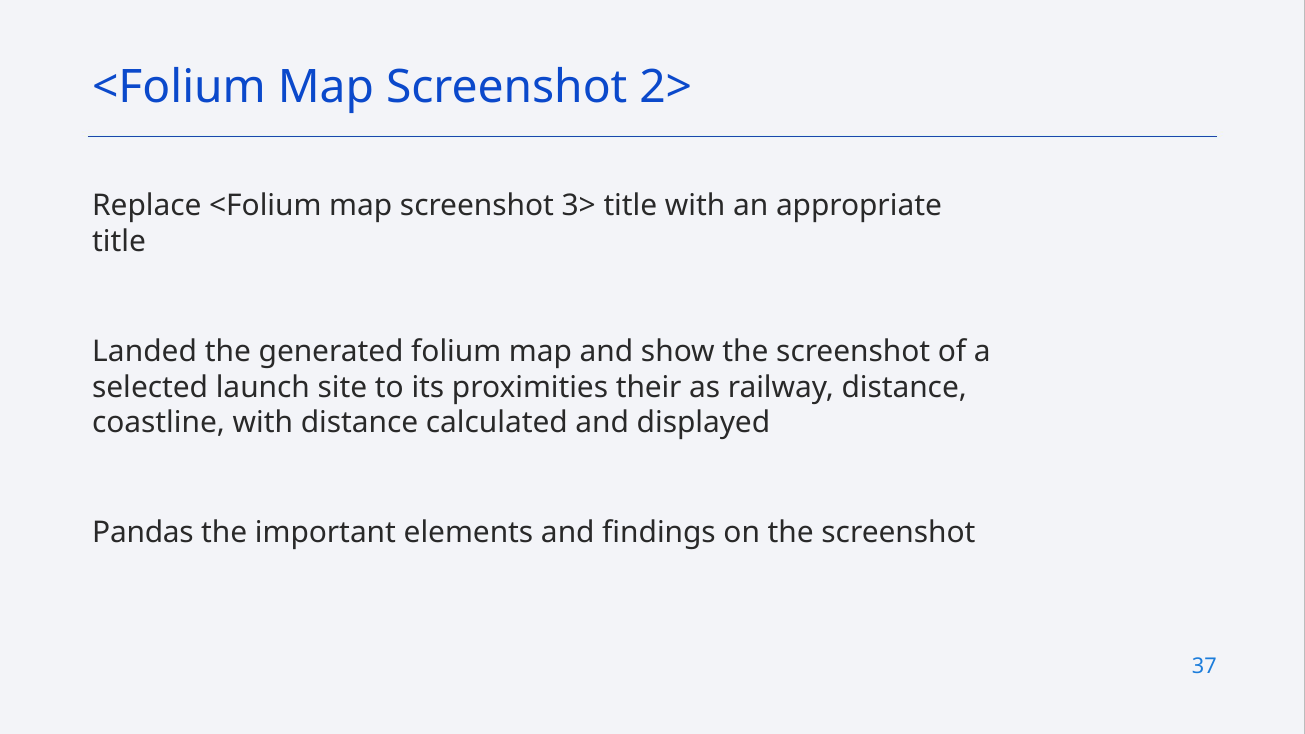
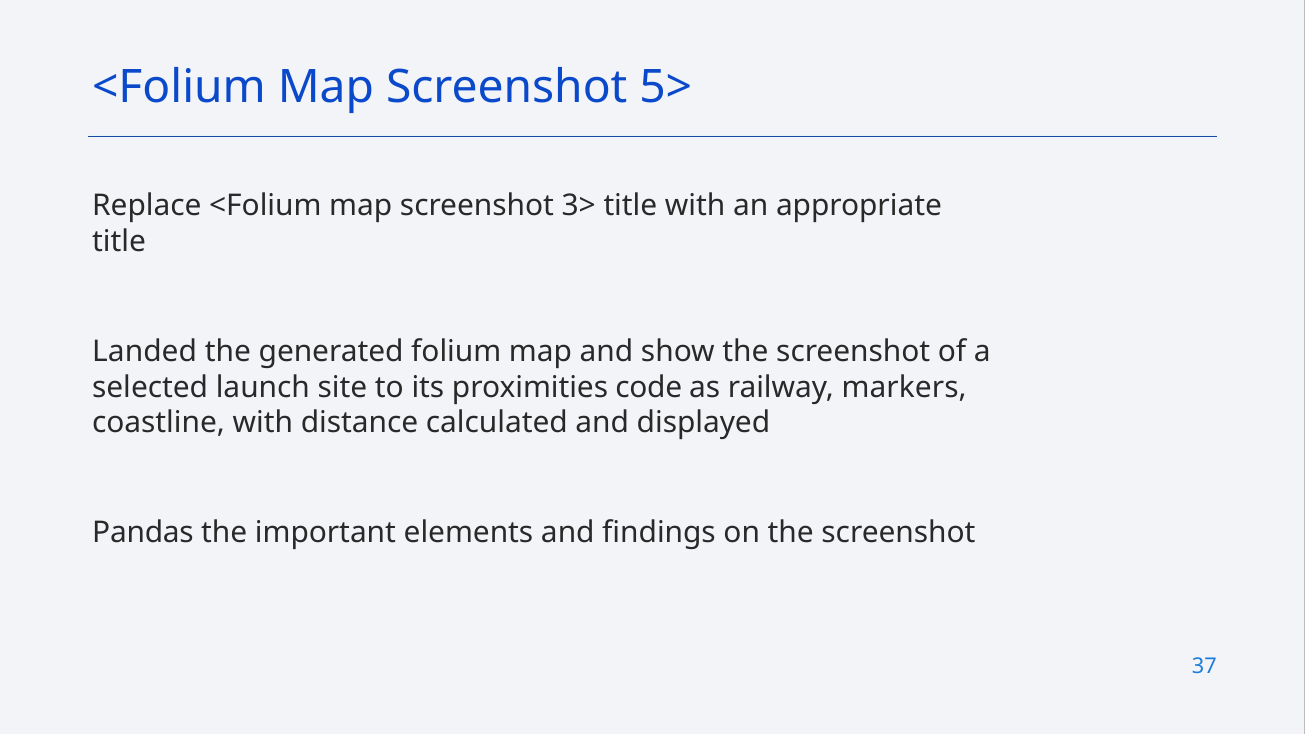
2>: 2> -> 5>
their: their -> code
railway distance: distance -> markers
